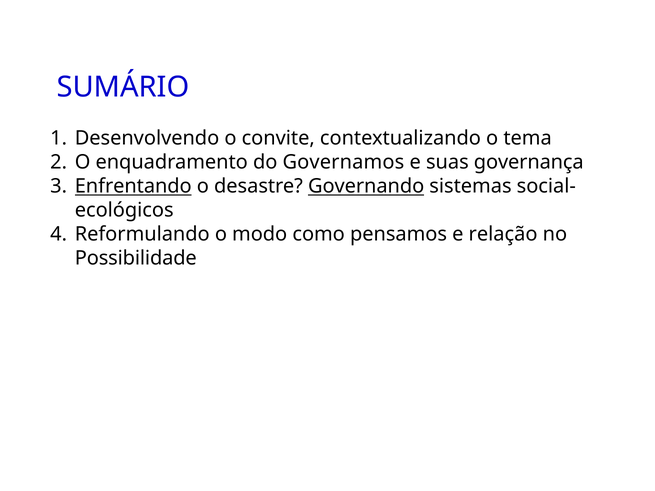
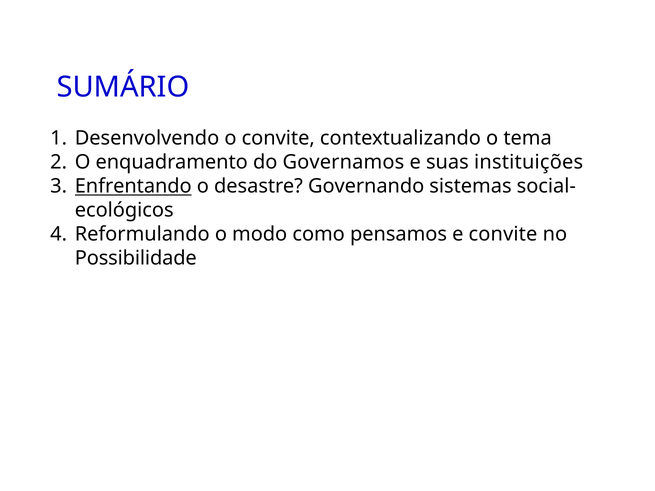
governança: governança -> instituições
Governando underline: present -> none
e relação: relação -> convite
